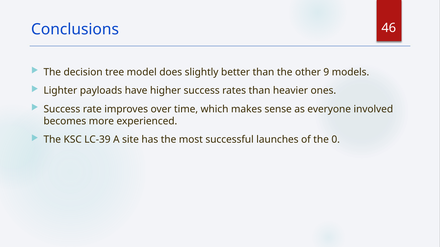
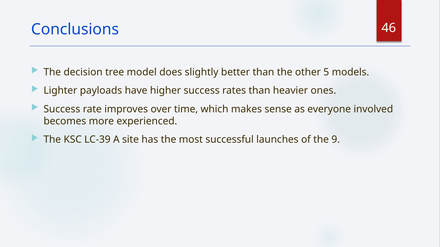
9: 9 -> 5
0: 0 -> 9
